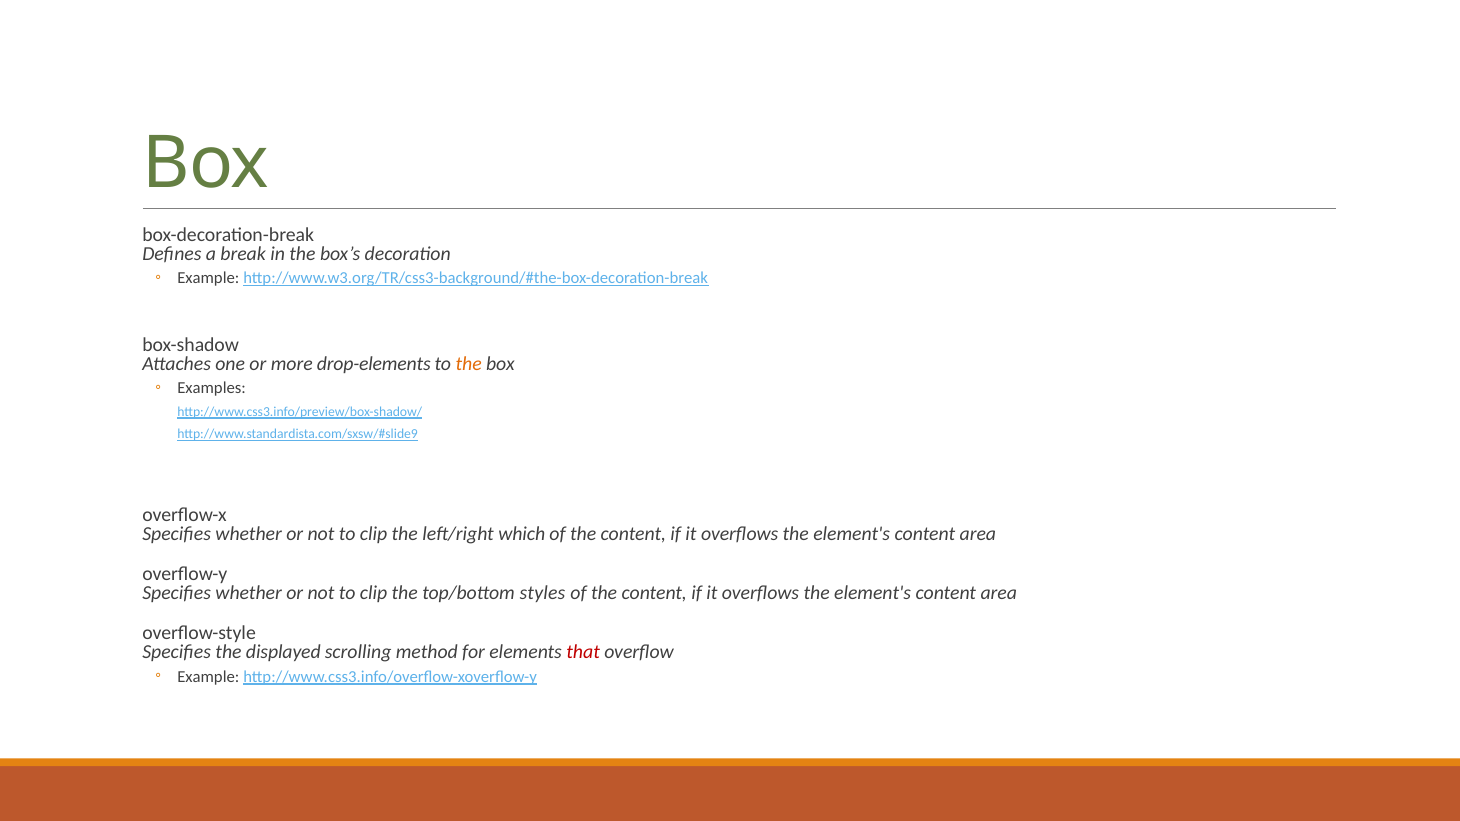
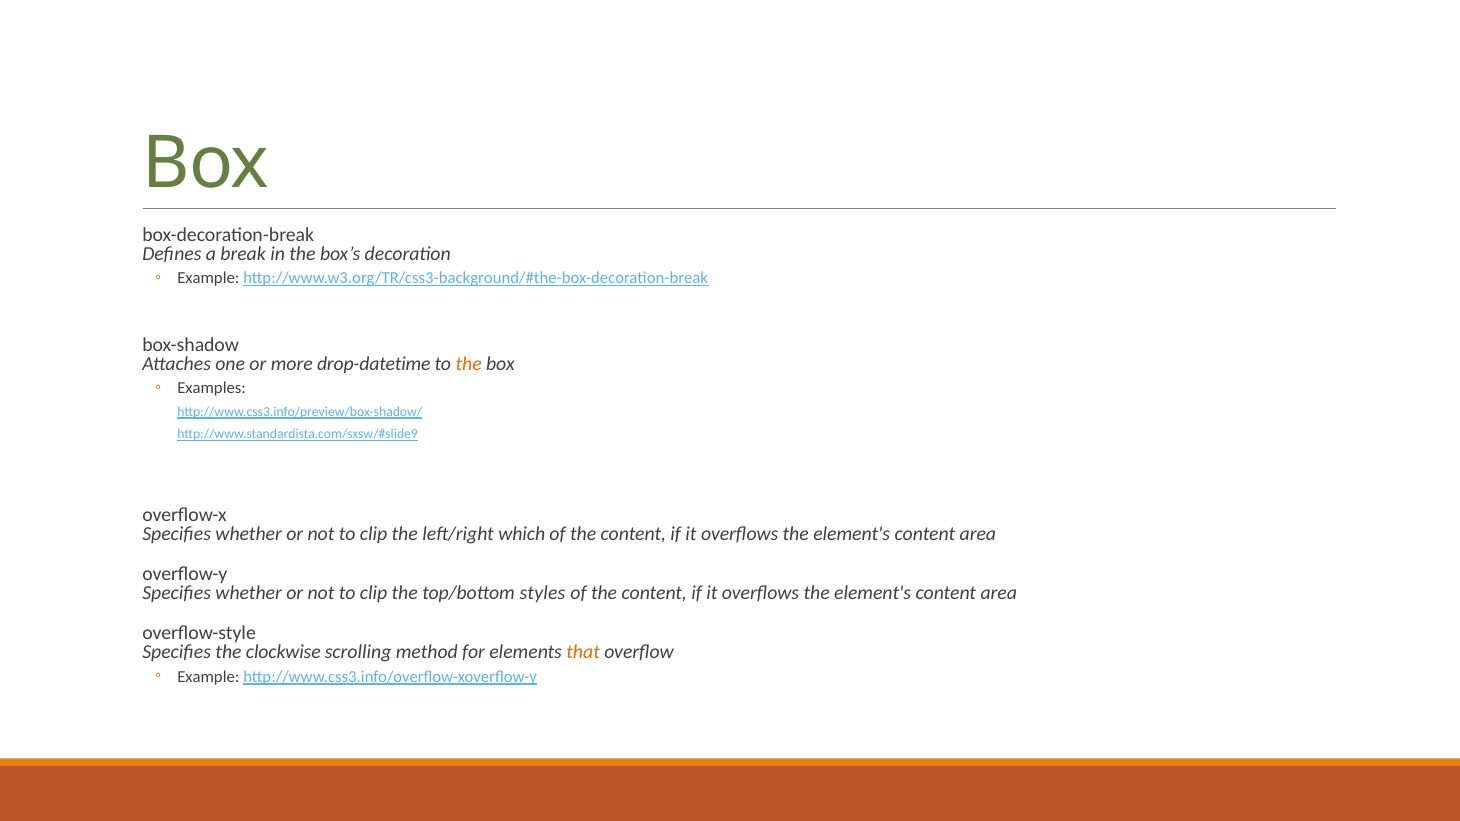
drop-elements: drop-elements -> drop-datetime
displayed: displayed -> clockwise
that colour: red -> orange
